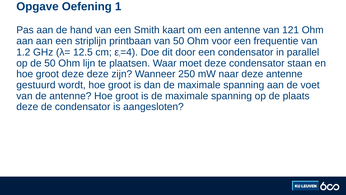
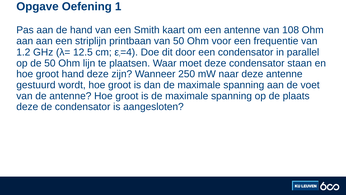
121: 121 -> 108
groot deze: deze -> hand
